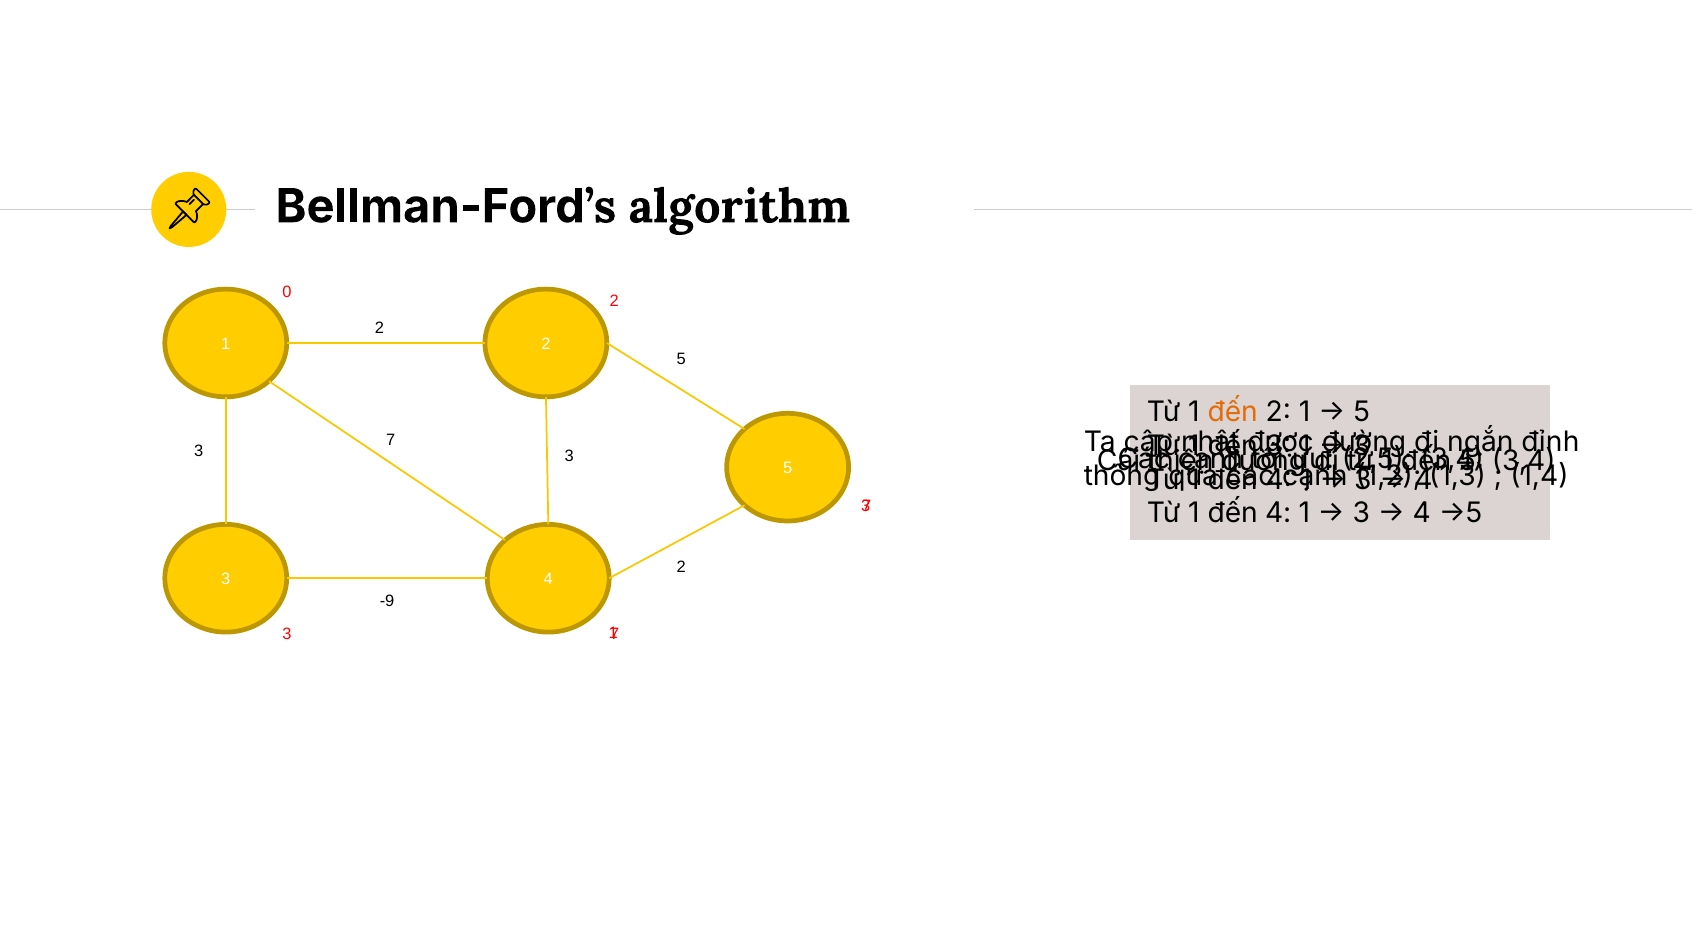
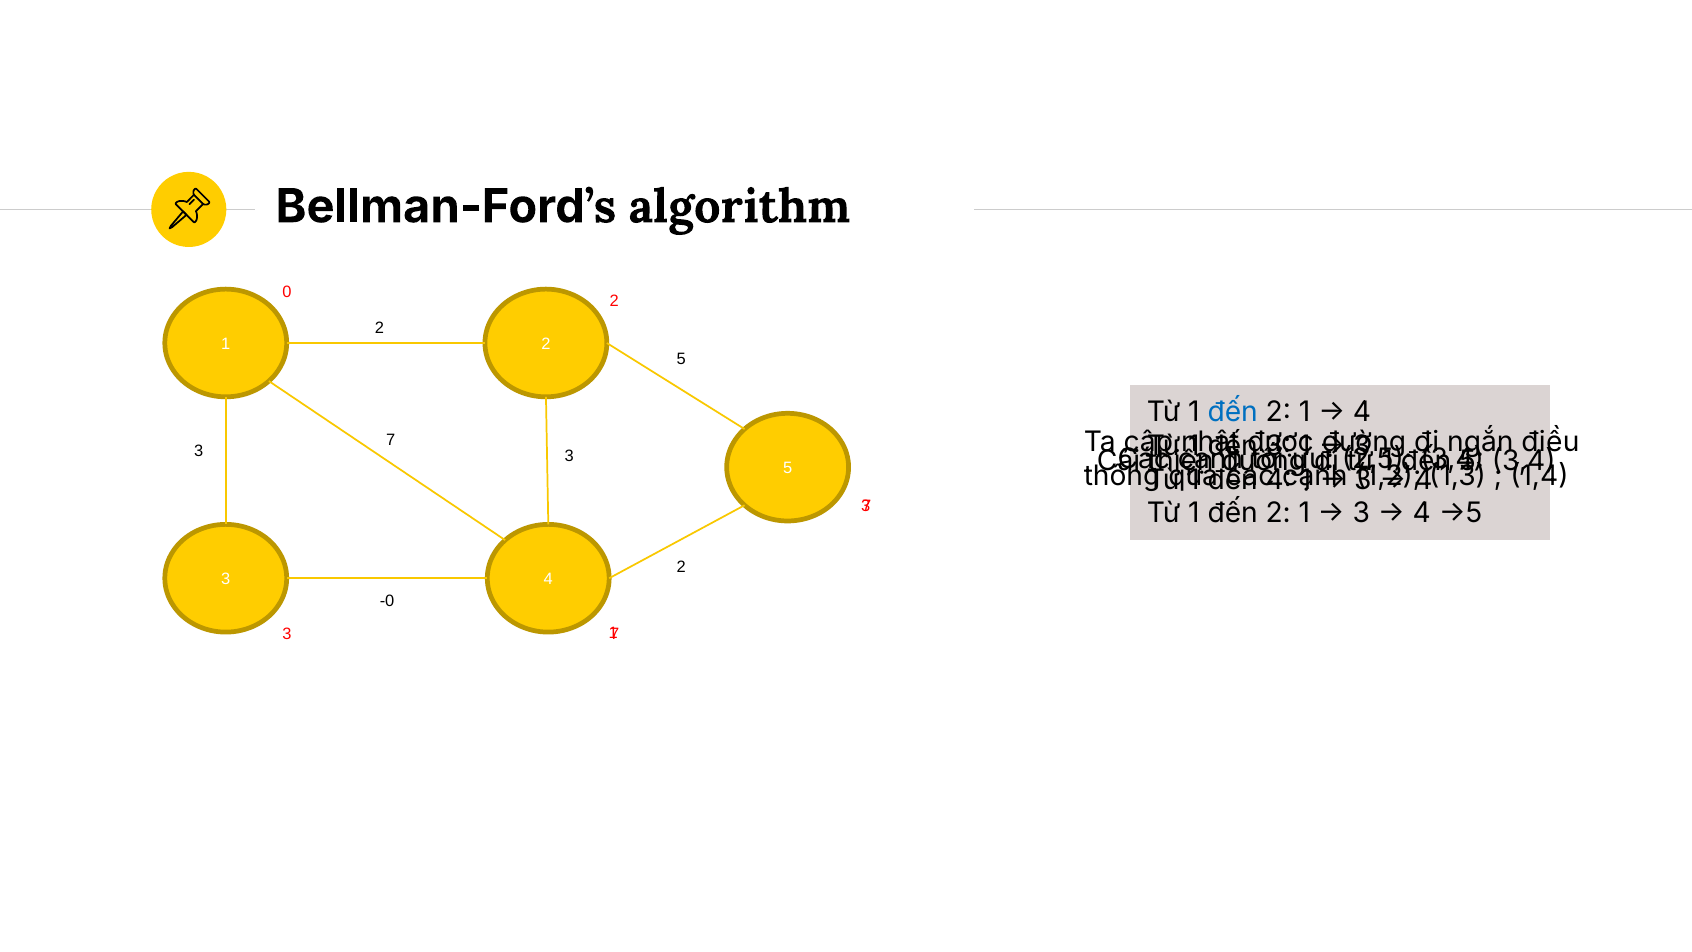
đến at (1233, 412) colour: orange -> blue
5 at (1362, 412): 5 -> 4
đỉnh: đỉnh -> điều
4 at (1278, 514): 4 -> 2
-9: -9 -> -0
